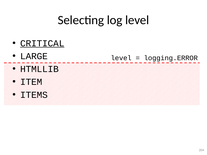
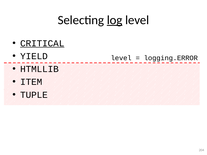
log underline: none -> present
LARGE: LARGE -> YIELD
ITEMS: ITEMS -> TUPLE
